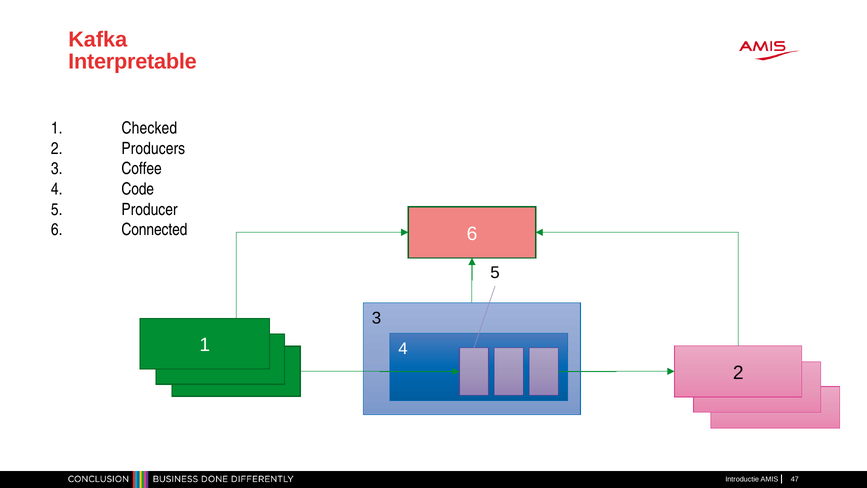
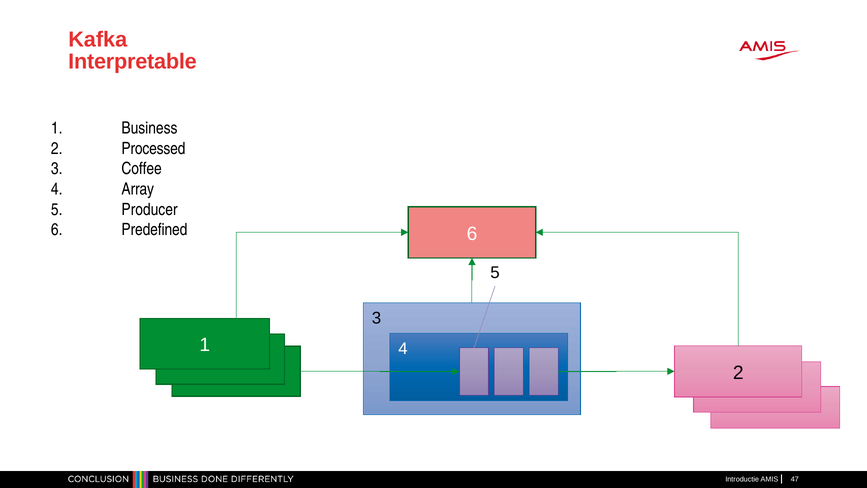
Checked: Checked -> Business
Producers: Producers -> Processed
Code: Code -> Array
Connected: Connected -> Predefined
